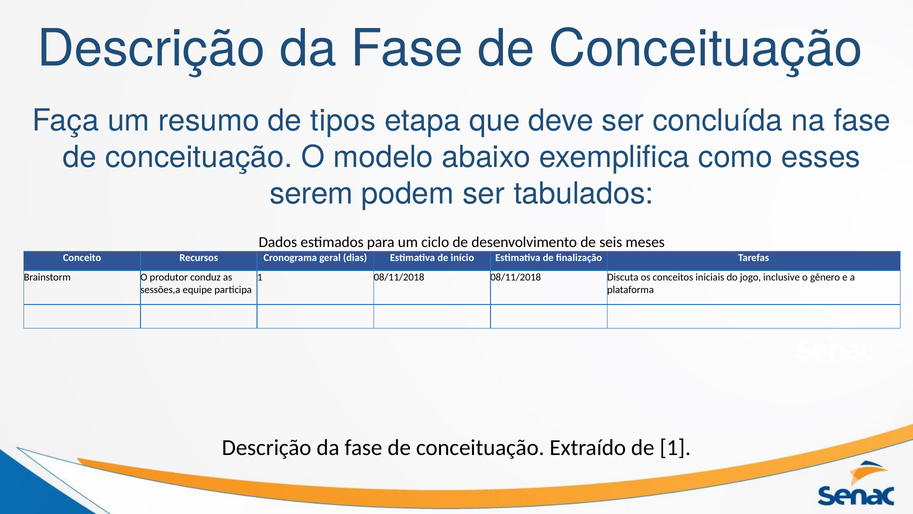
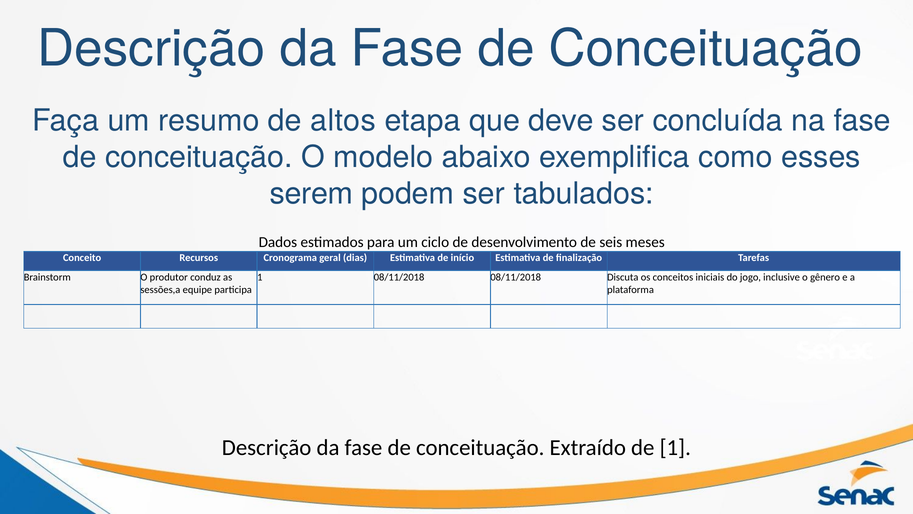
tipos: tipos -> altos
